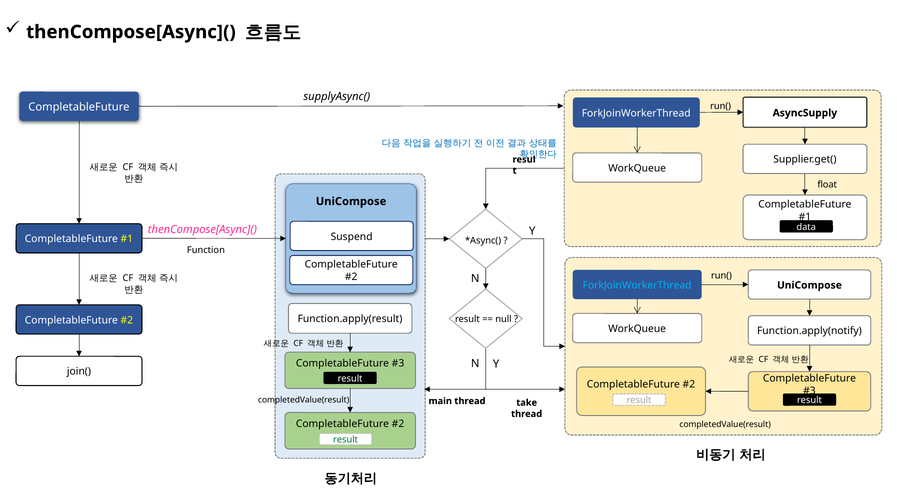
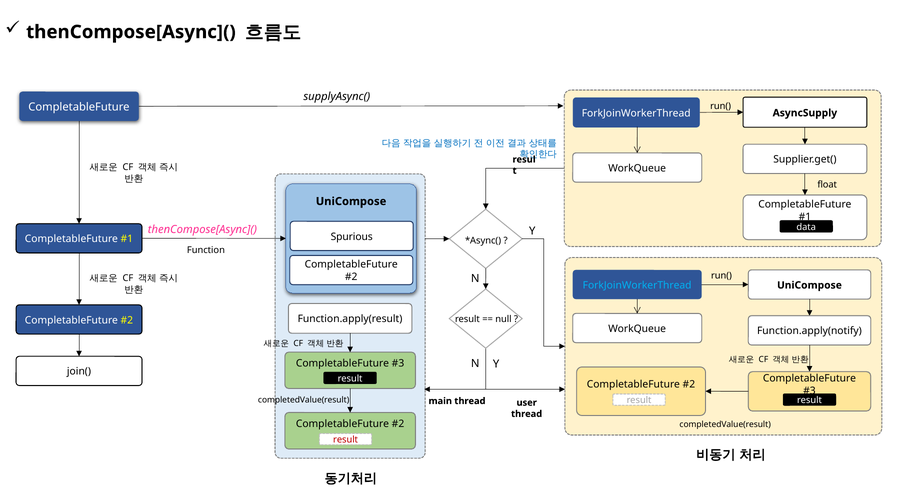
Suspend: Suspend -> Spurious
take: take -> user
result at (346, 440) colour: green -> red
